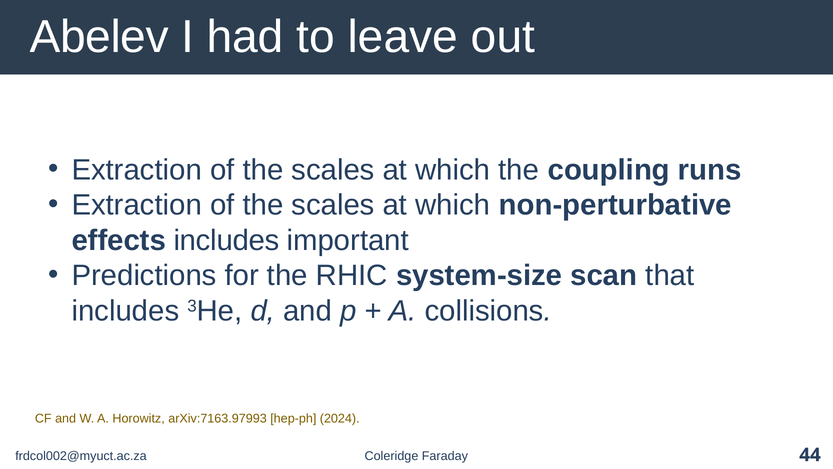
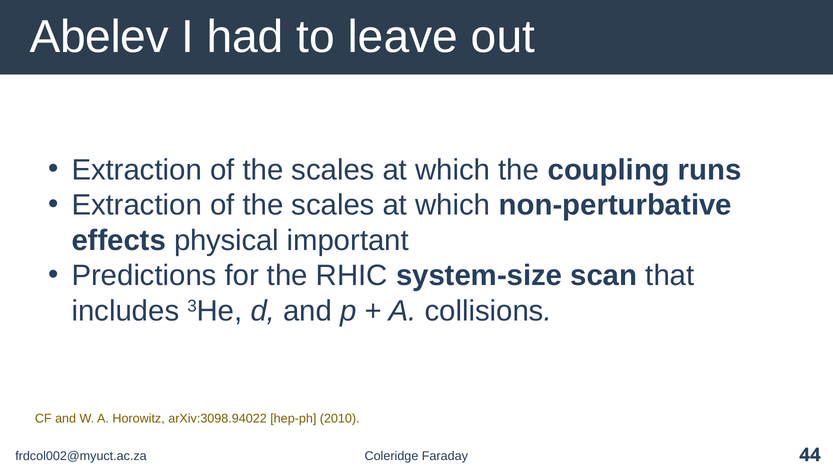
effects includes: includes -> physical
arXiv:7163.97993: arXiv:7163.97993 -> arXiv:3098.94022
2024: 2024 -> 2010
